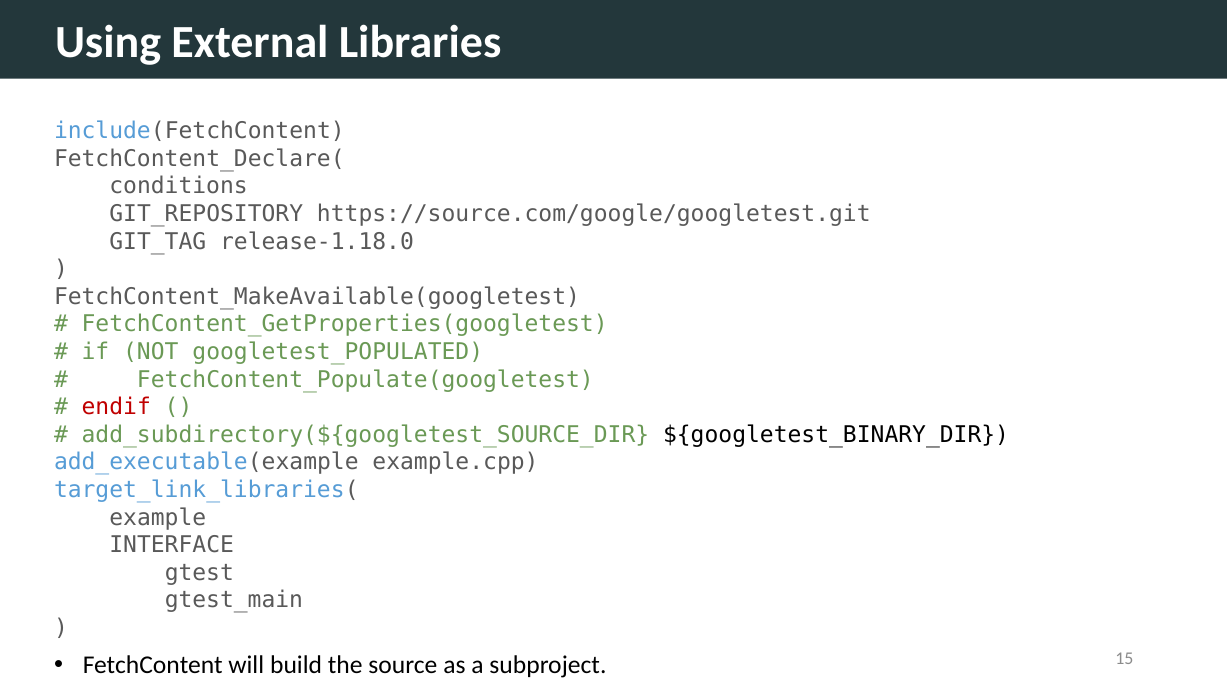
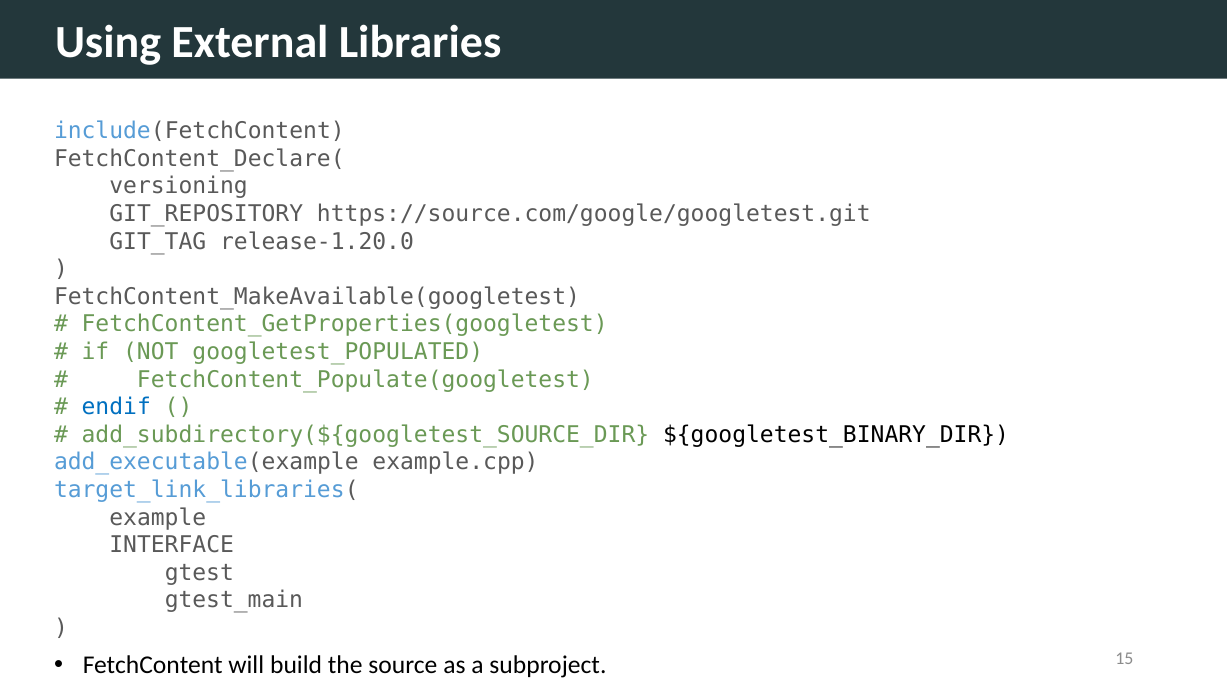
conditions: conditions -> versioning
release-1.18.0: release-1.18.0 -> release-1.20.0
endif colour: red -> blue
